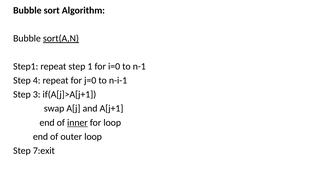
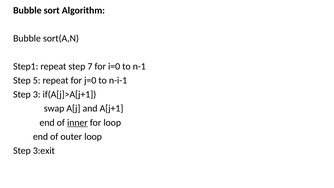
sort(A,N underline: present -> none
1: 1 -> 7
4: 4 -> 5
7:exit: 7:exit -> 3:exit
